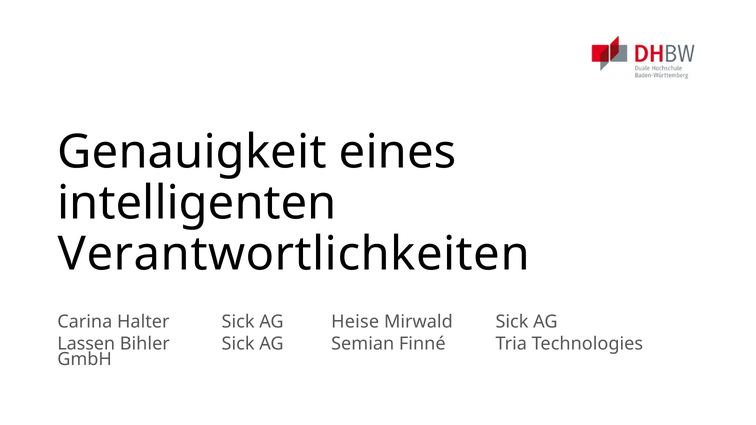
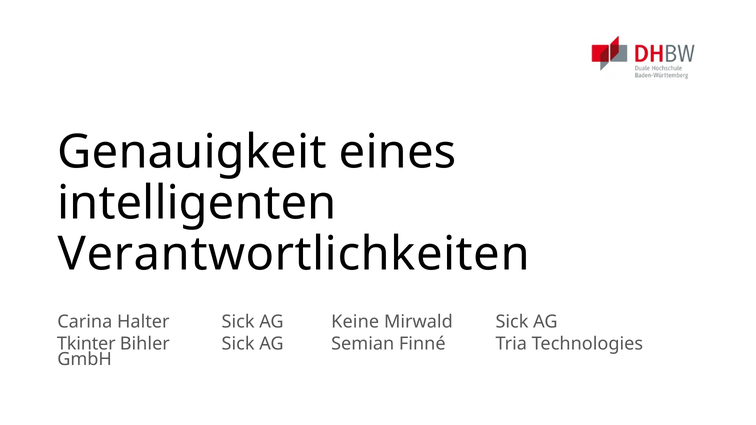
Heise: Heise -> Keine
Lassen: Lassen -> Tkinter
